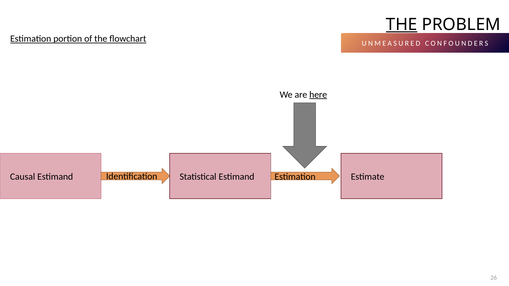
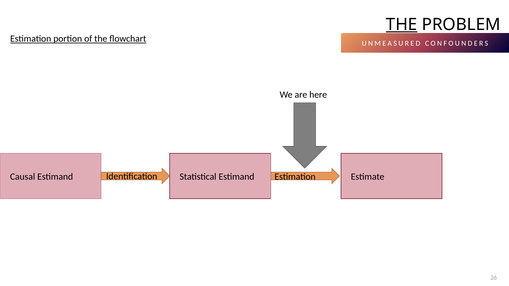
here underline: present -> none
